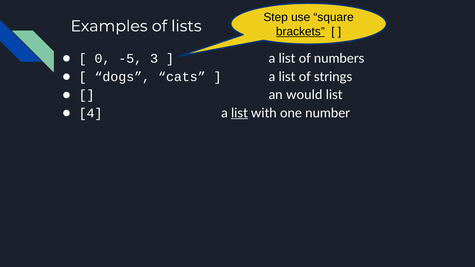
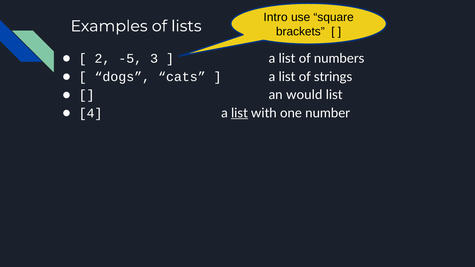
Step: Step -> Intro
brackets underline: present -> none
0: 0 -> 2
